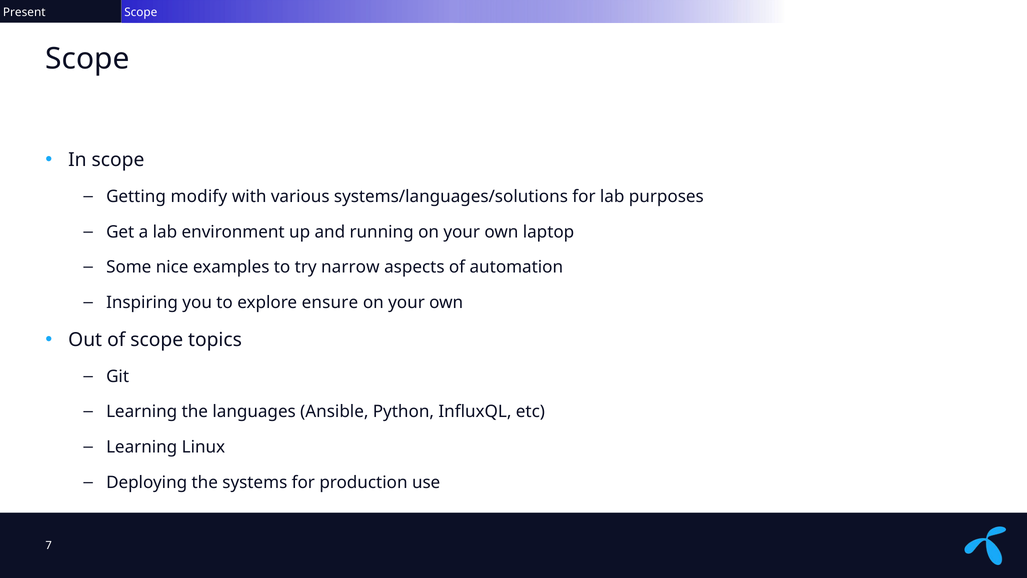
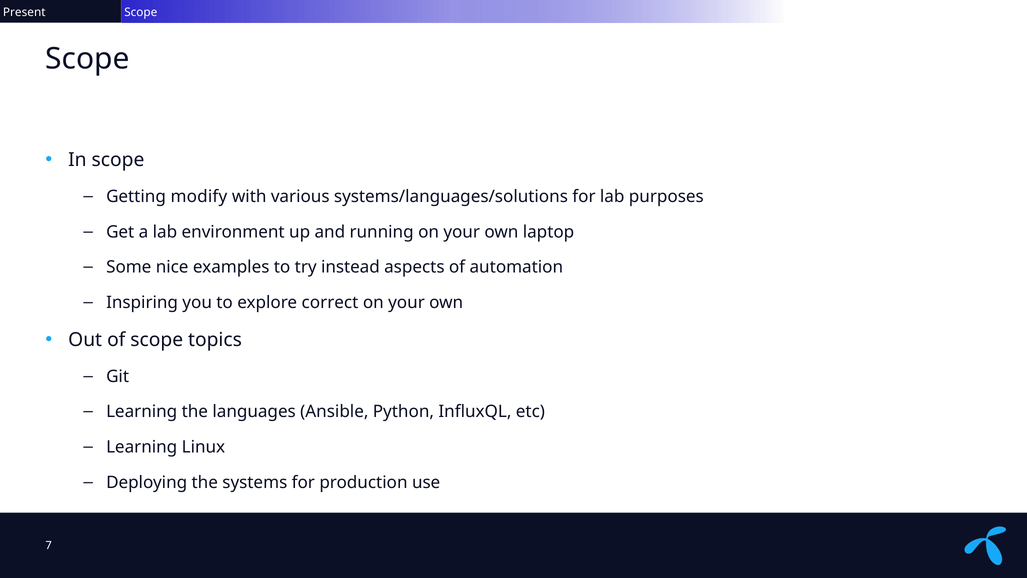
narrow: narrow -> instead
ensure: ensure -> correct
